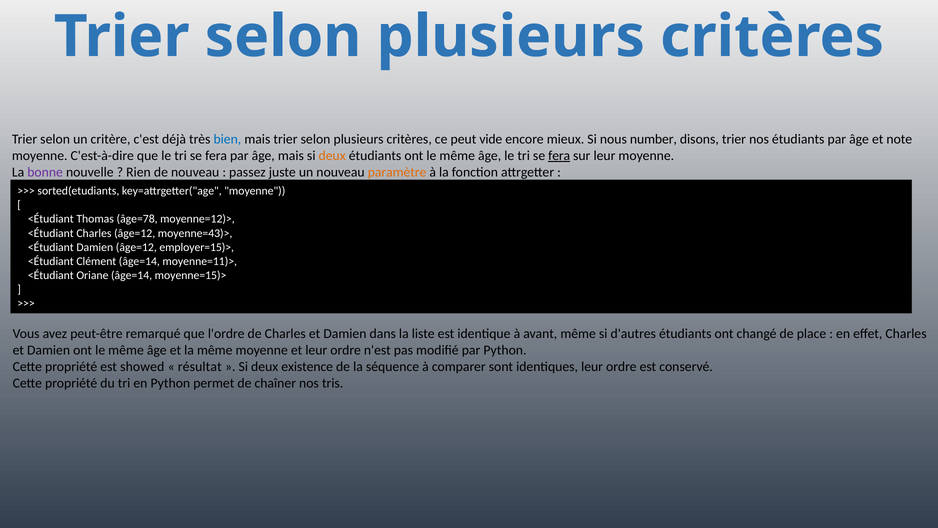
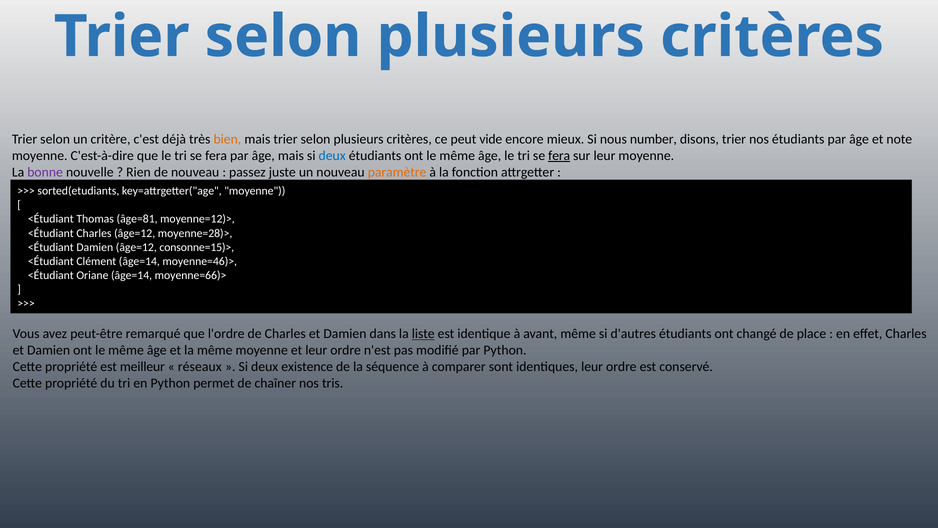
bien colour: blue -> orange
deux at (332, 156) colour: orange -> blue
âge=78: âge=78 -> âge=81
moyenne=43)>: moyenne=43)> -> moyenne=28)>
employer=15)>: employer=15)> -> consonne=15)>
moyenne=11)>: moyenne=11)> -> moyenne=46)>
moyenne=15)>: moyenne=15)> -> moyenne=66)>
liste underline: none -> present
showed: showed -> meilleur
résultat: résultat -> réseaux
